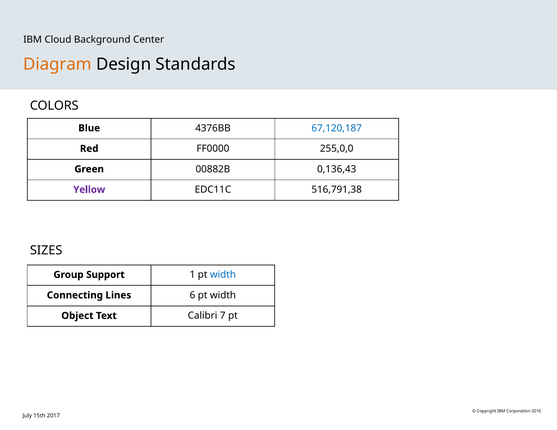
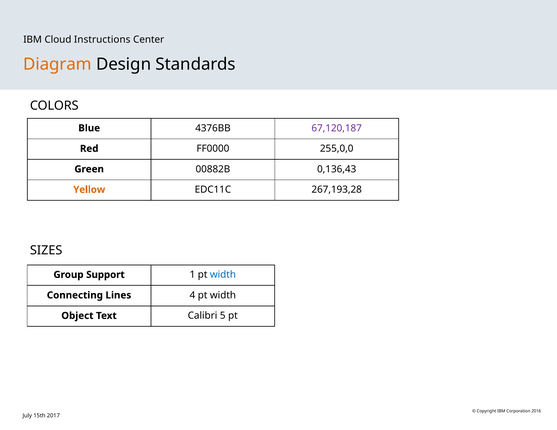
Background: Background -> Instructions
67,120,187 colour: blue -> purple
Yellow colour: purple -> orange
516,791,38: 516,791,38 -> 267,193,28
6: 6 -> 4
7: 7 -> 5
